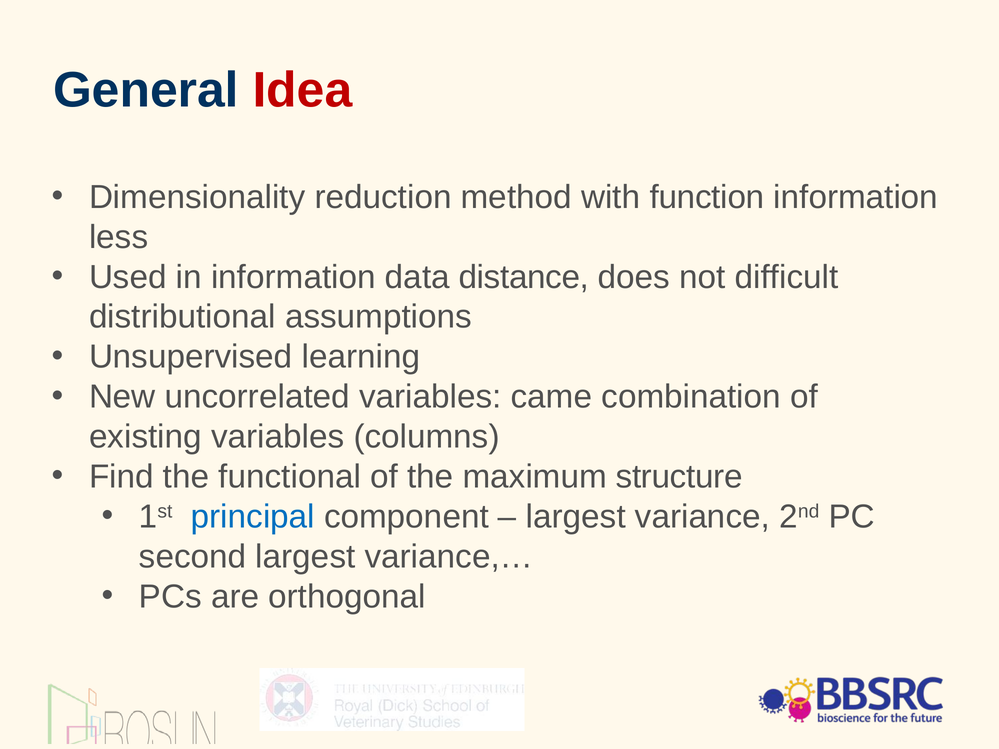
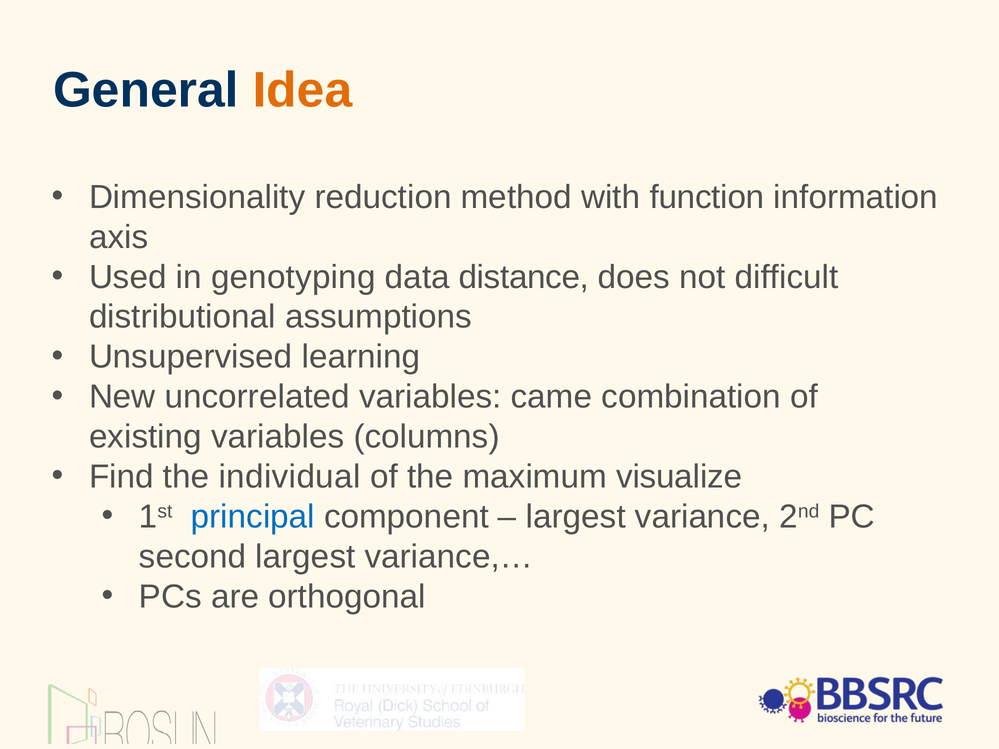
Idea colour: red -> orange
less: less -> axis
in information: information -> genotyping
functional: functional -> individual
structure: structure -> visualize
